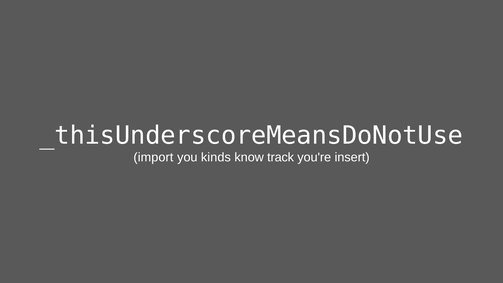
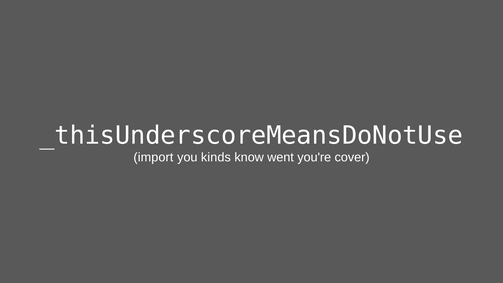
track: track -> went
insert: insert -> cover
